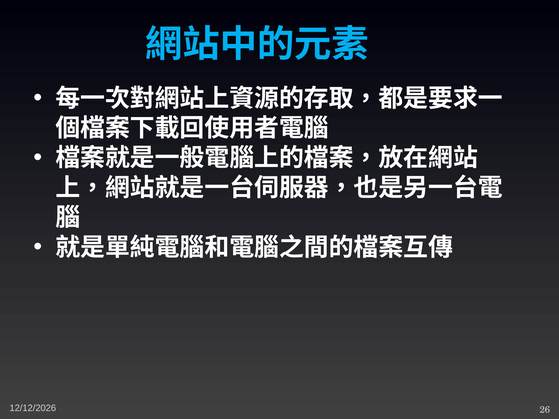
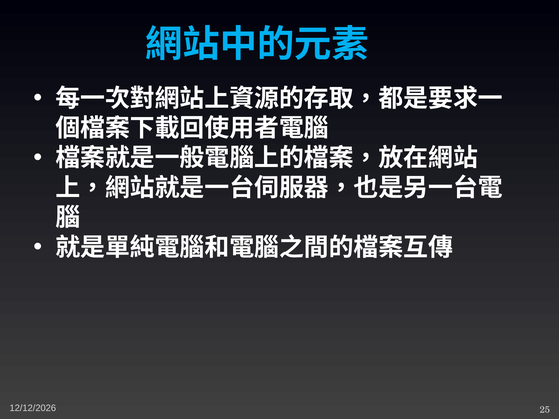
26: 26 -> 25
